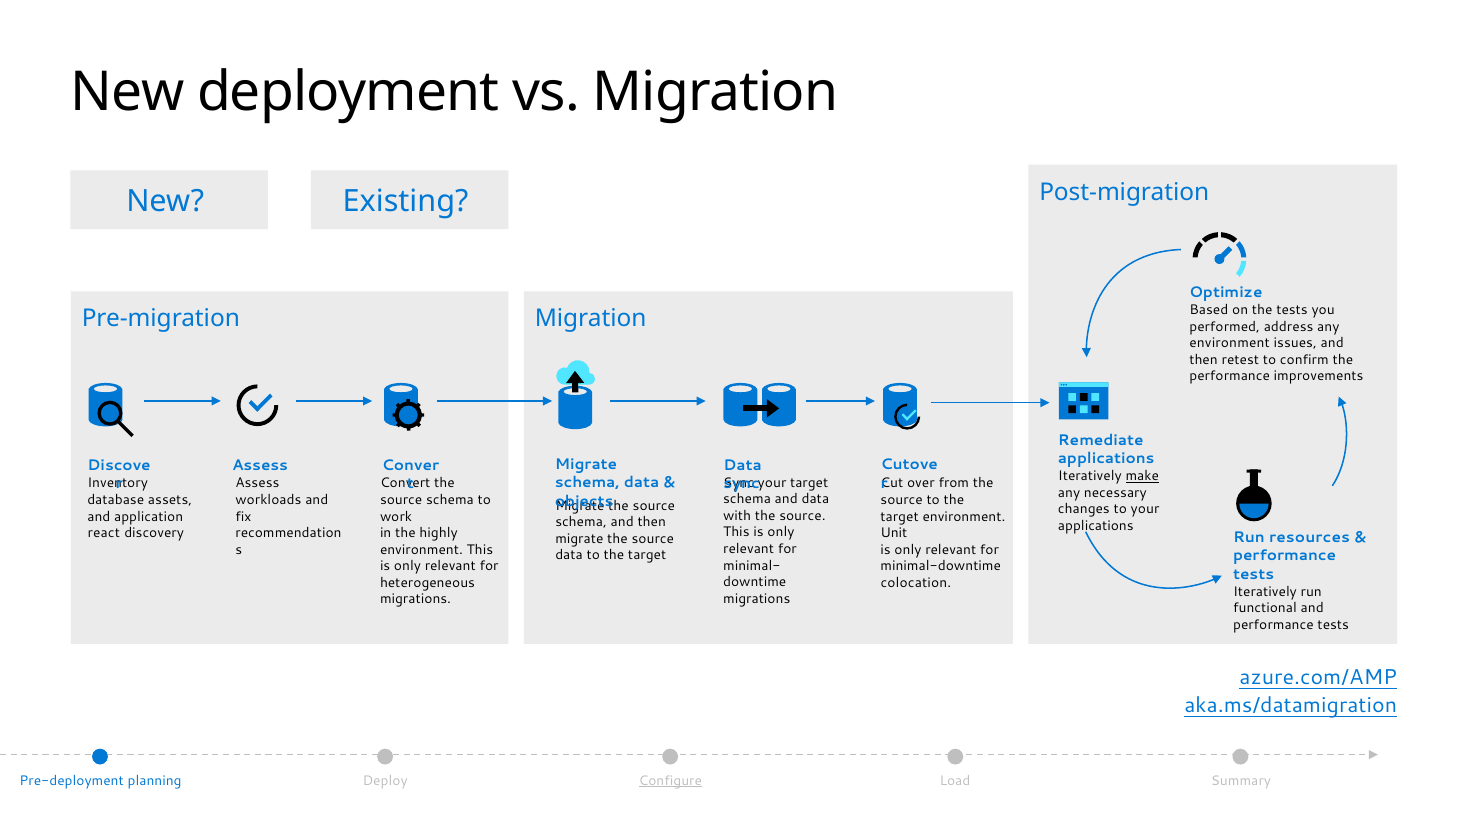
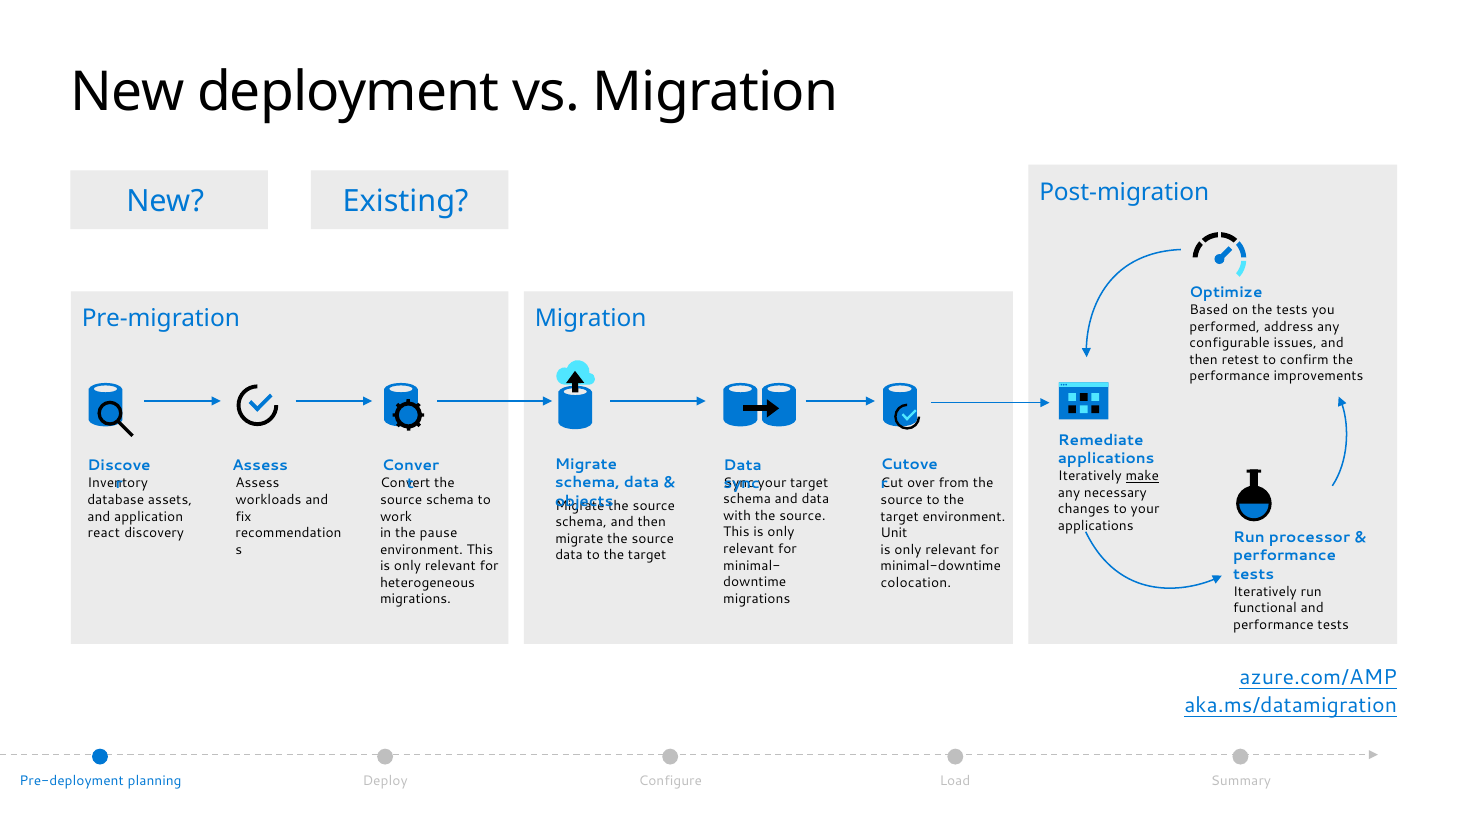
environment at (1230, 343): environment -> configurable
highly: highly -> pause
resources: resources -> processor
Configure underline: present -> none
